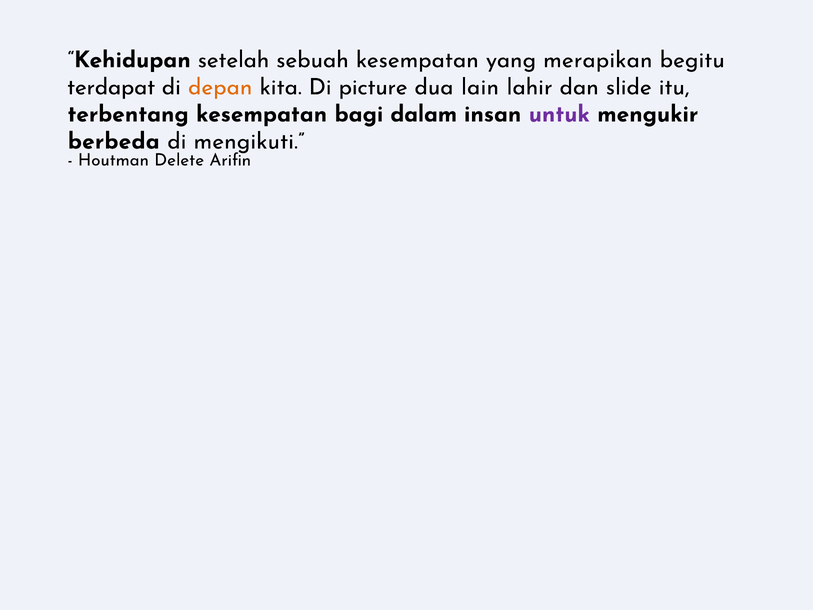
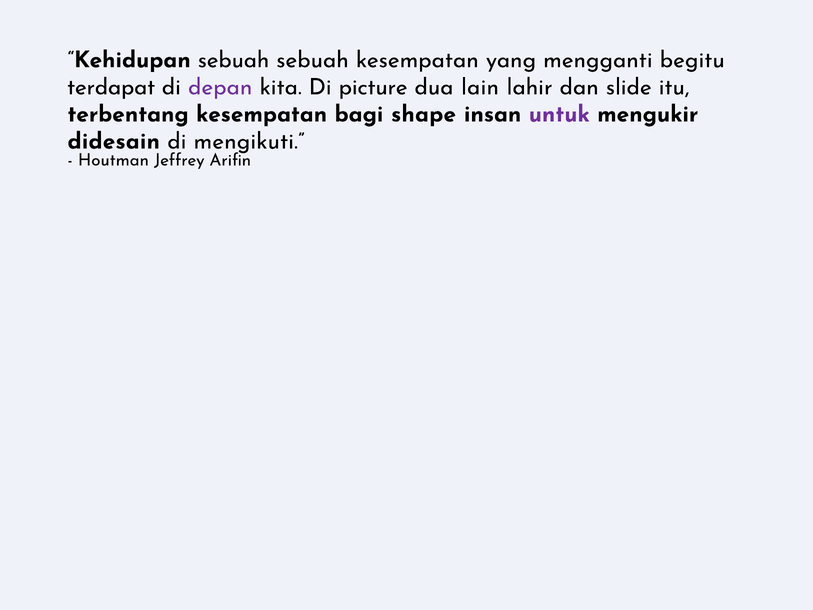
Kehidupan setelah: setelah -> sebuah
merapikan: merapikan -> mengganti
depan colour: orange -> purple
dalam: dalam -> shape
berbeda: berbeda -> didesain
Delete: Delete -> Jeffrey
